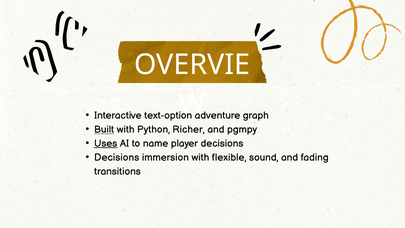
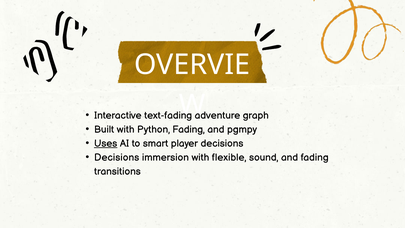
text-option: text-option -> text-fading
Built underline: present -> none
Python Richer: Richer -> Fading
name: name -> smart
